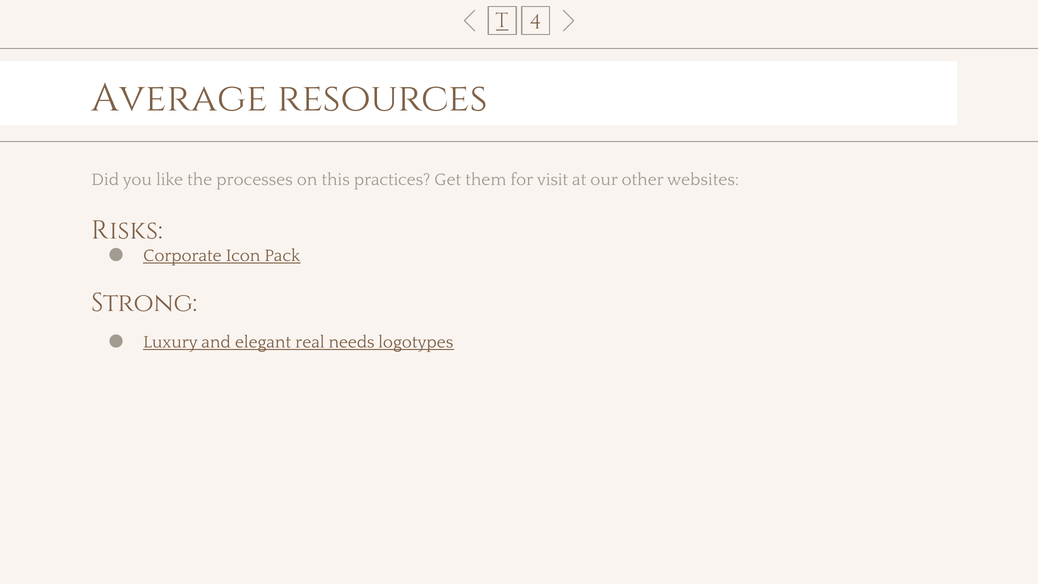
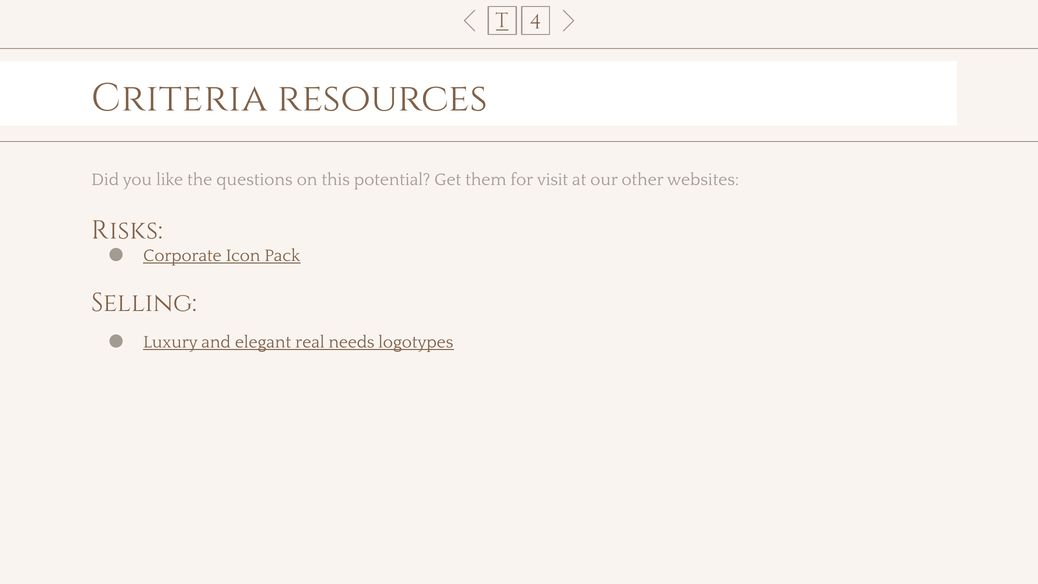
Average: Average -> Criteria
processes: processes -> questions
practices: practices -> potential
Strong: Strong -> Selling
